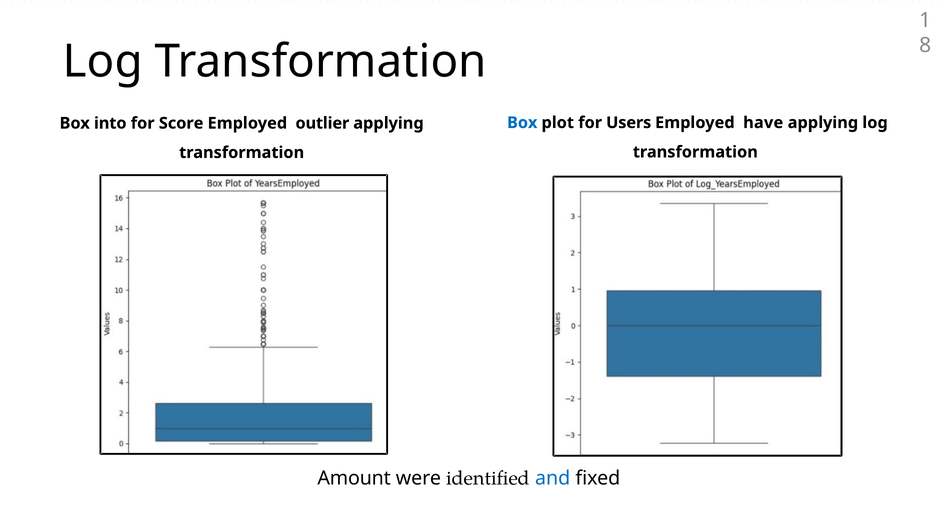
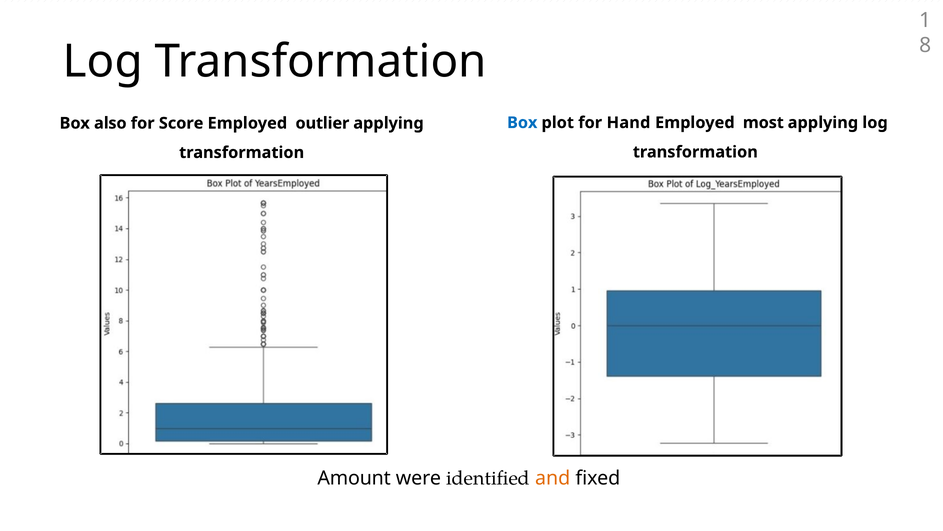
Users: Users -> Hand
have: have -> most
into: into -> also
and colour: blue -> orange
